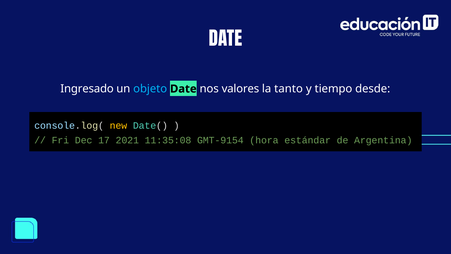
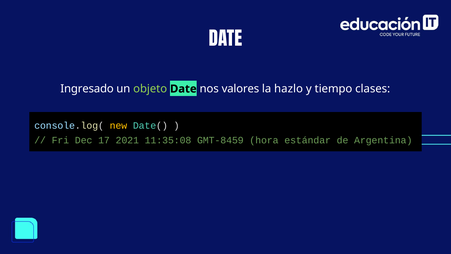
objeto colour: light blue -> light green
tanto: tanto -> hazlo
desde: desde -> clases
GMT-9154: GMT-9154 -> GMT-8459
